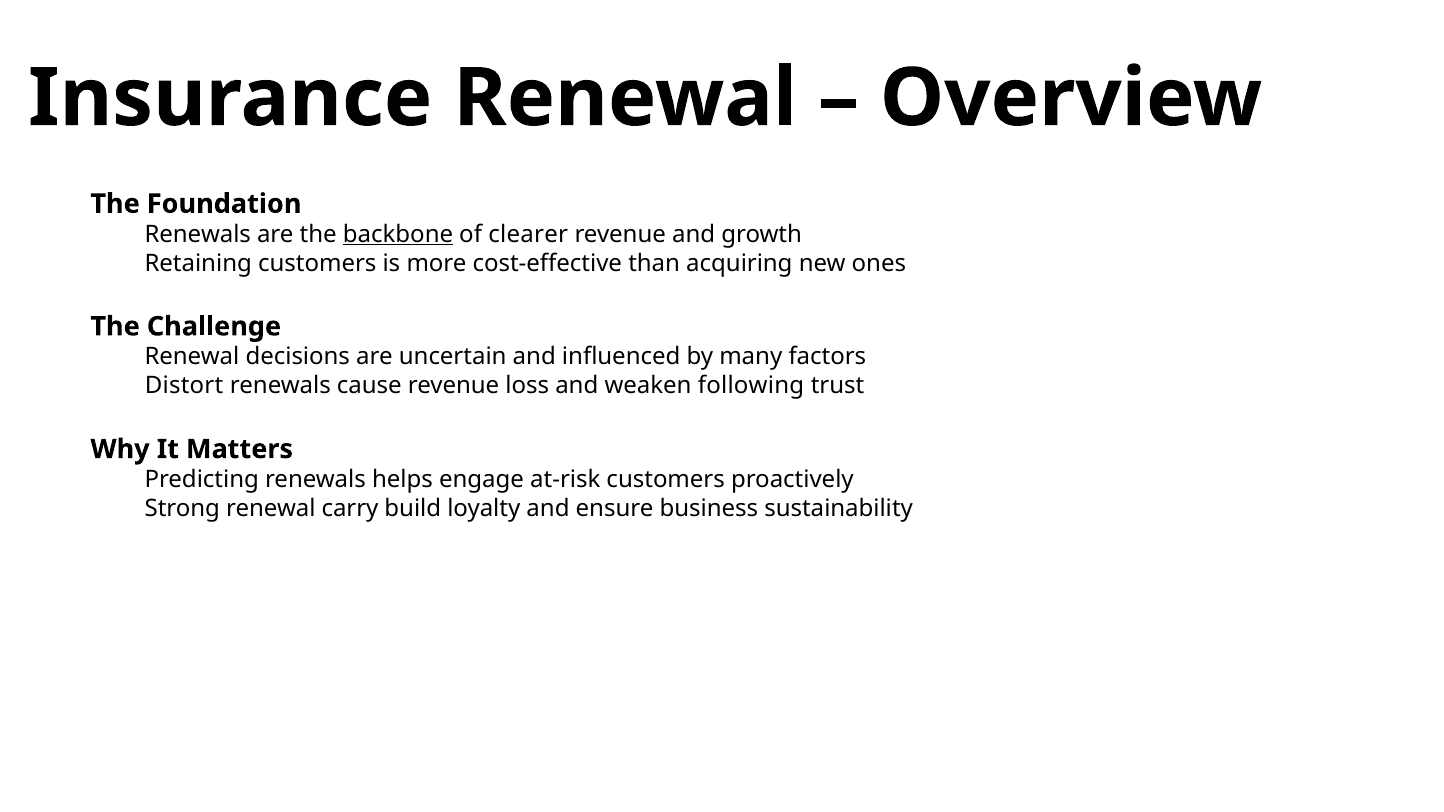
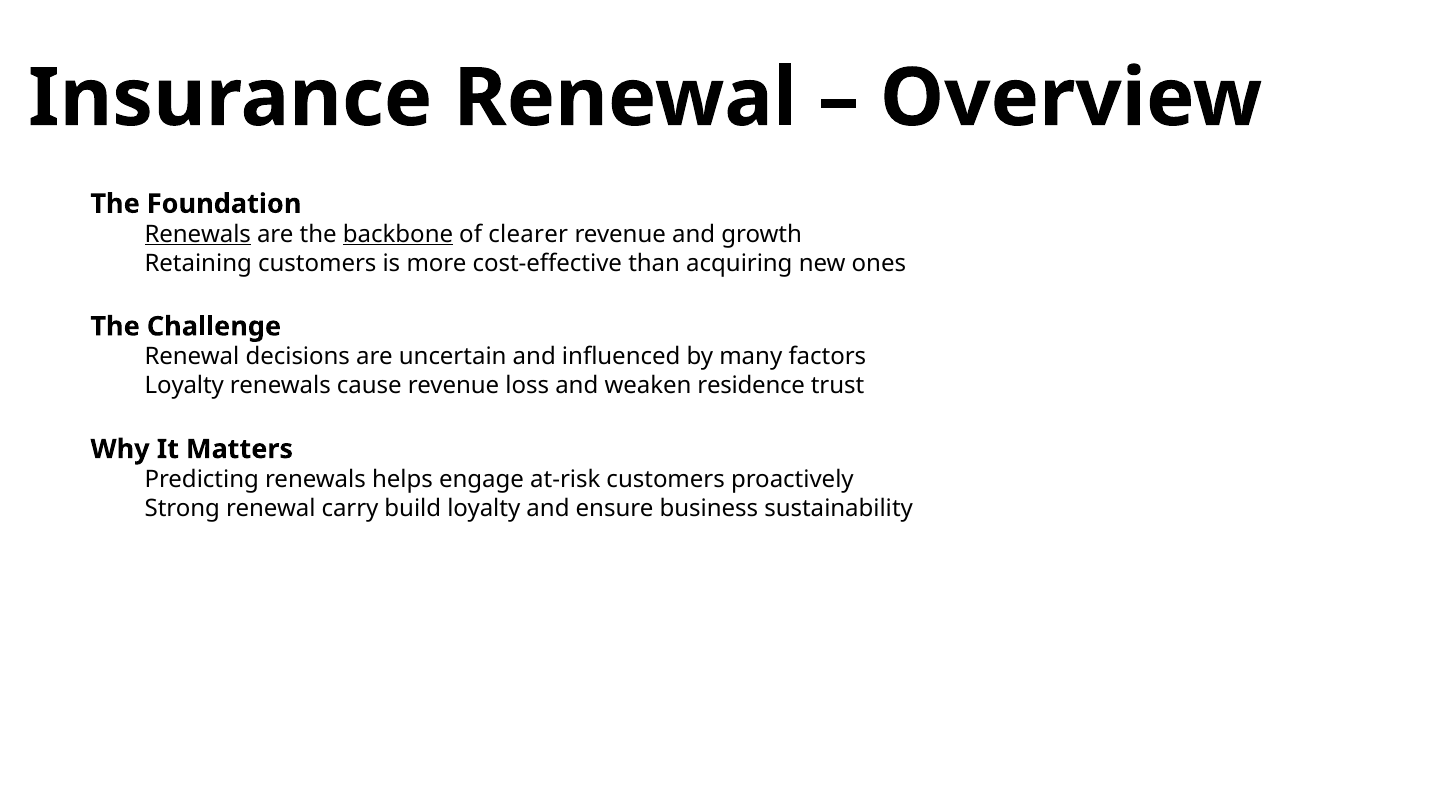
Renewals at (198, 234) underline: none -> present
Distort at (184, 386): Distort -> Loyalty
following: following -> residence
